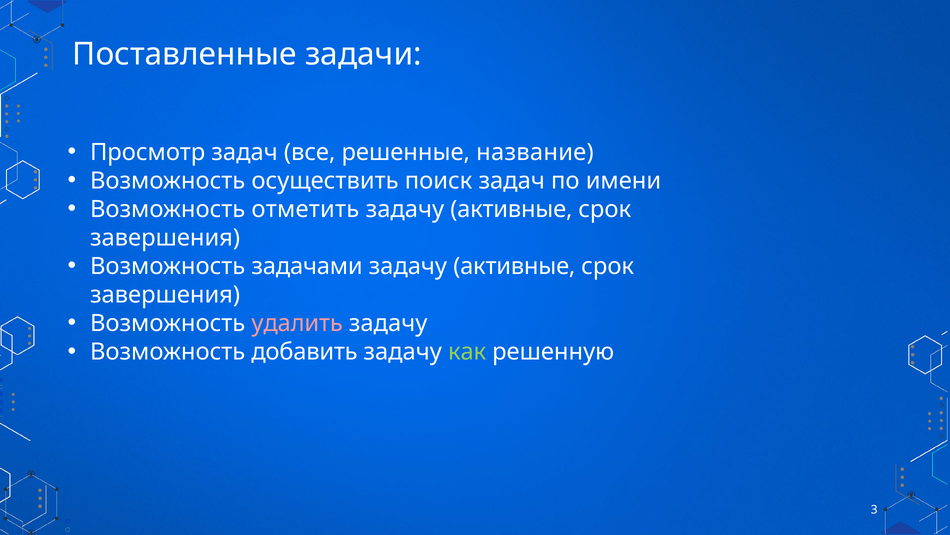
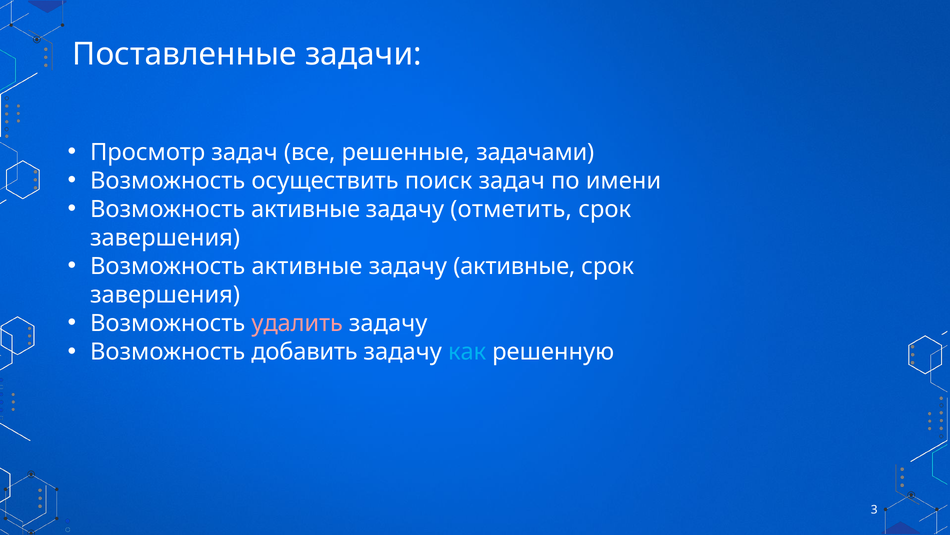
название: название -> задачами
отметить at (305, 209): отметить -> активные
активные at (511, 209): активные -> отметить
задачами at (307, 266): задачами -> активные
как colour: light green -> light blue
